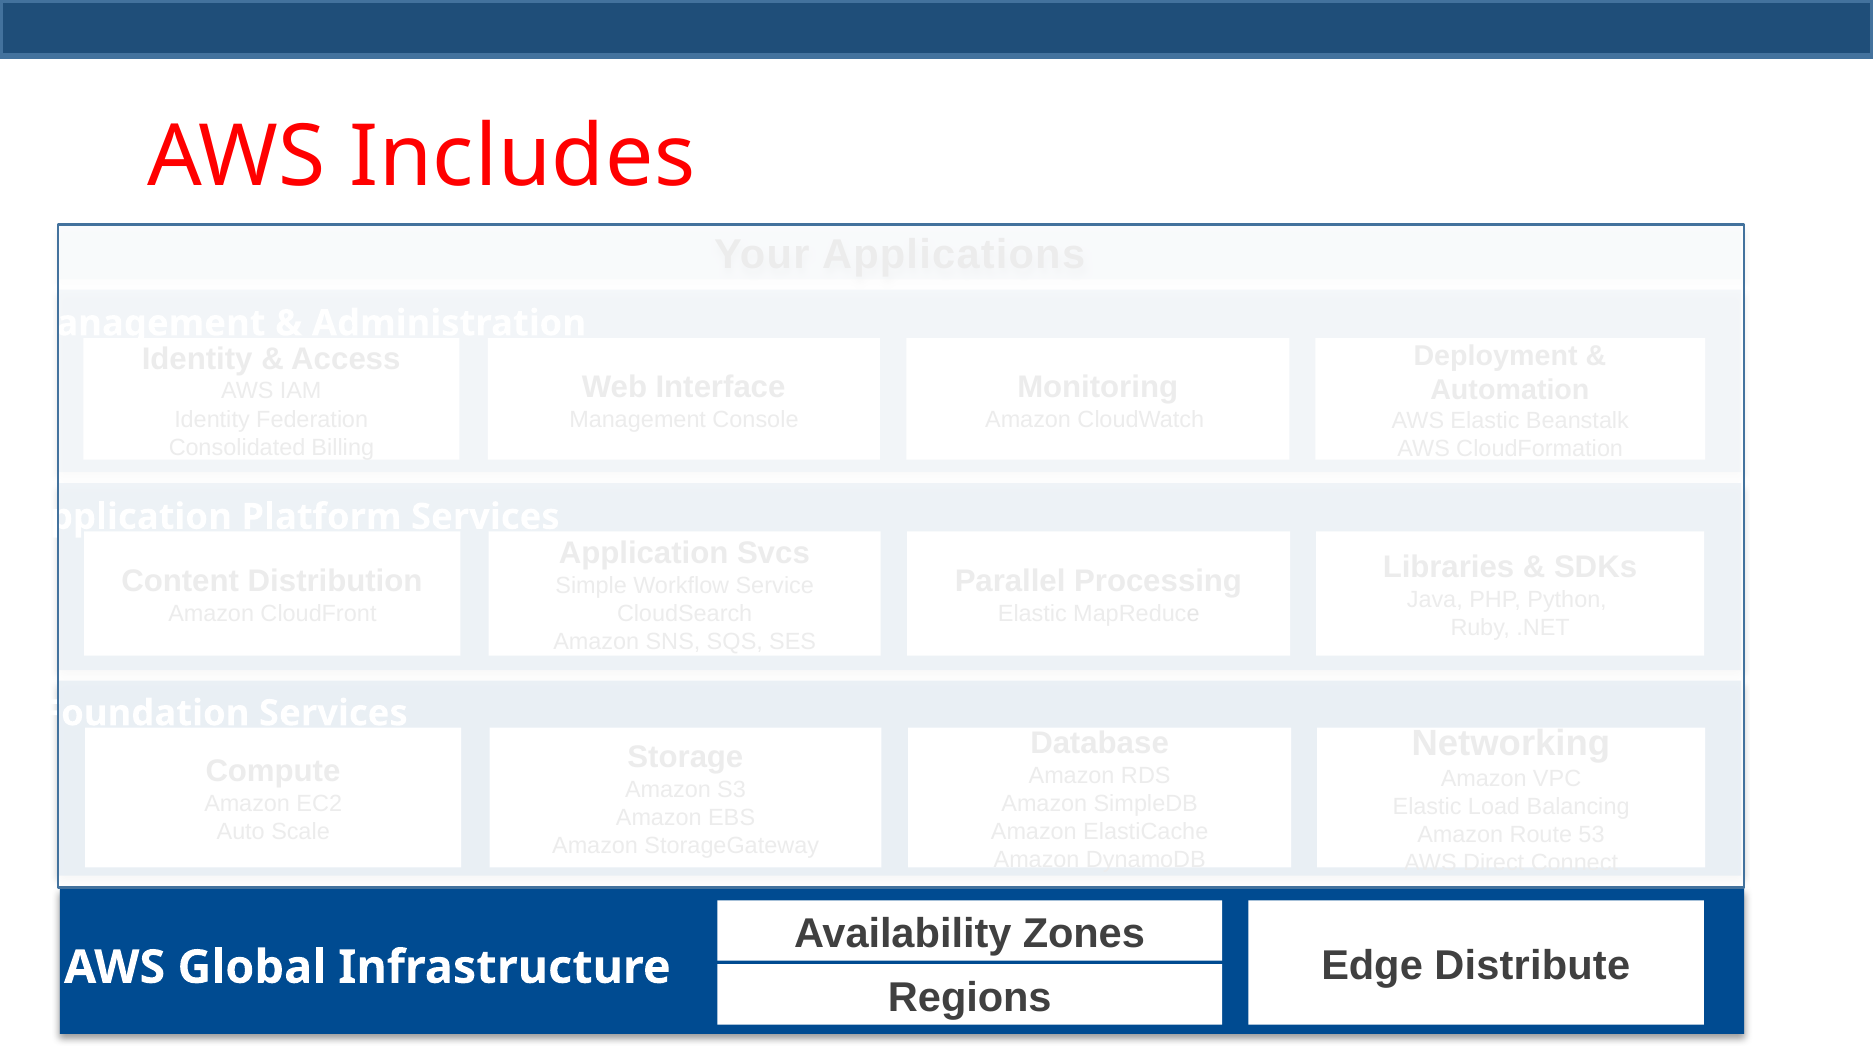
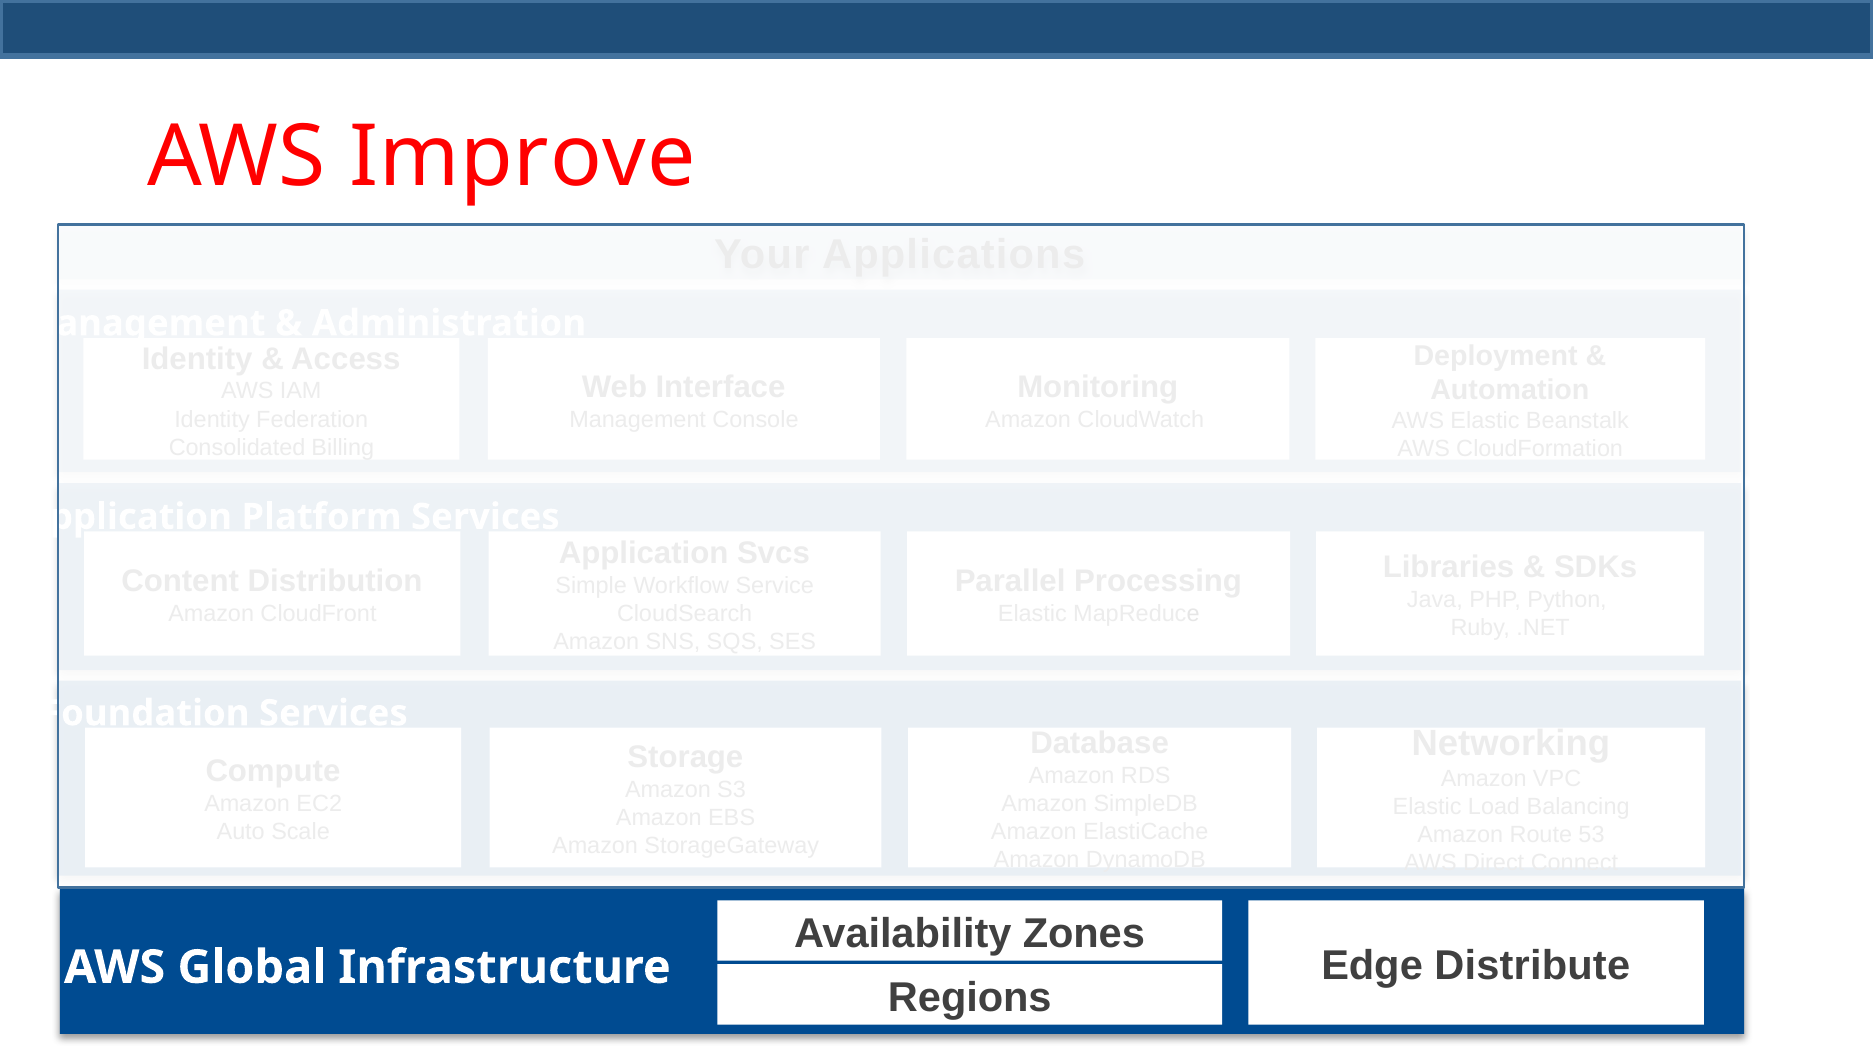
Includes: Includes -> Improve
